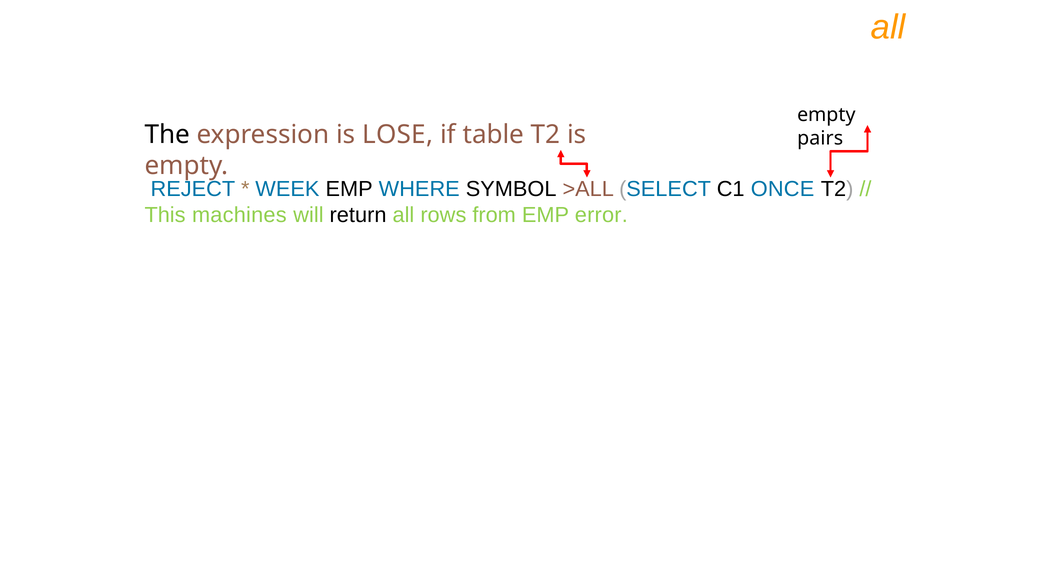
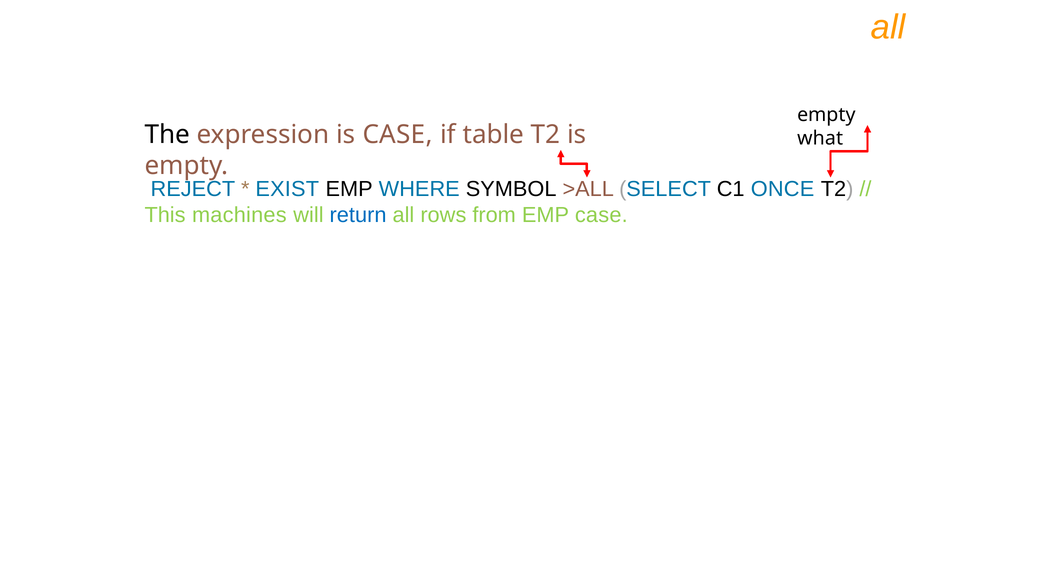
is LOSE: LOSE -> CASE
pairs: pairs -> what
WEEK: WEEK -> EXIST
return colour: black -> blue
EMP error: error -> case
